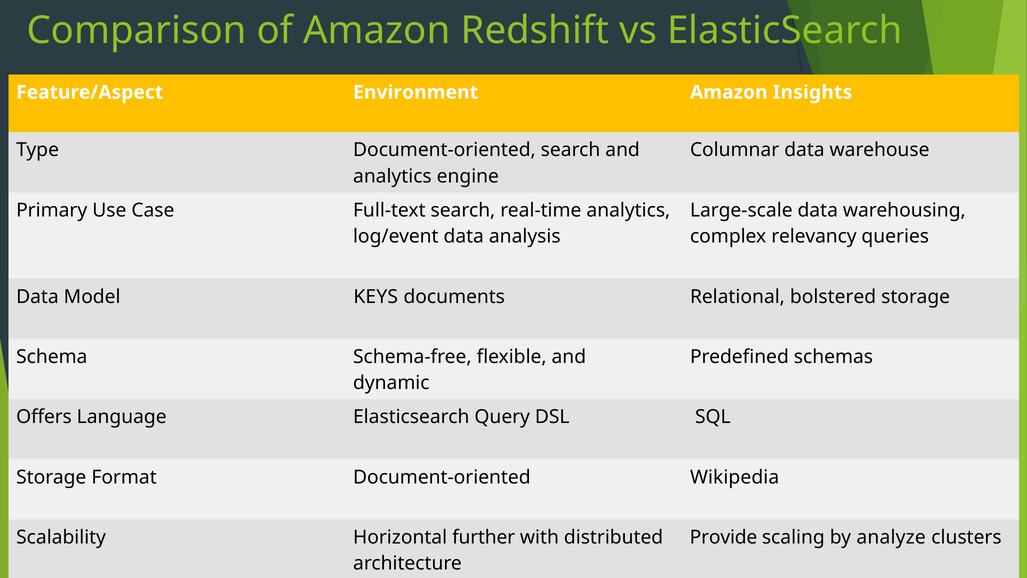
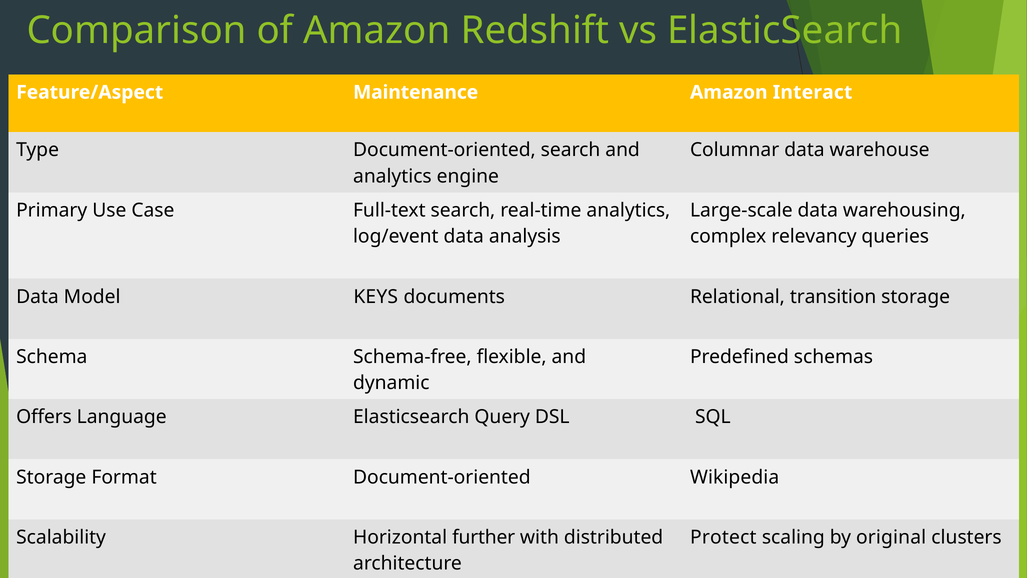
Environment: Environment -> Maintenance
Insights: Insights -> Interact
bolstered: bolstered -> transition
Provide: Provide -> Protect
analyze: analyze -> original
